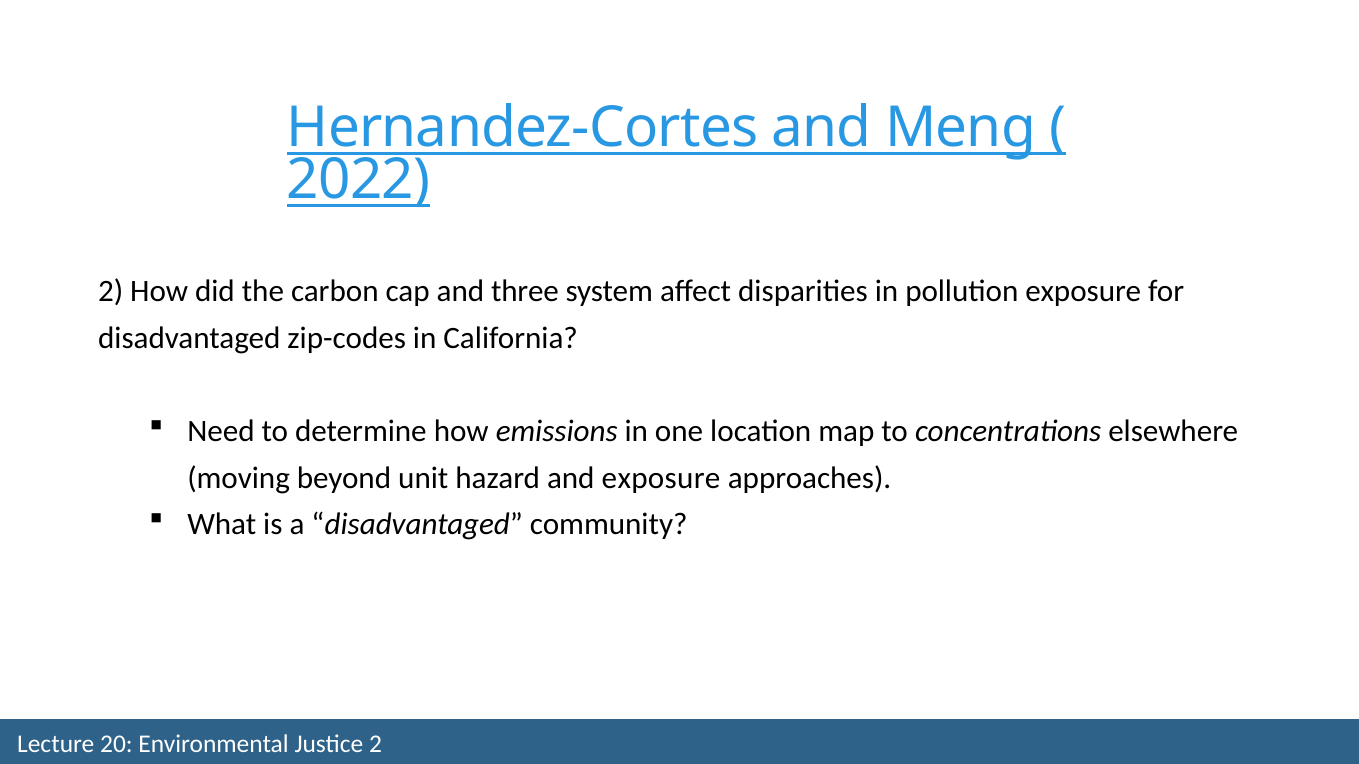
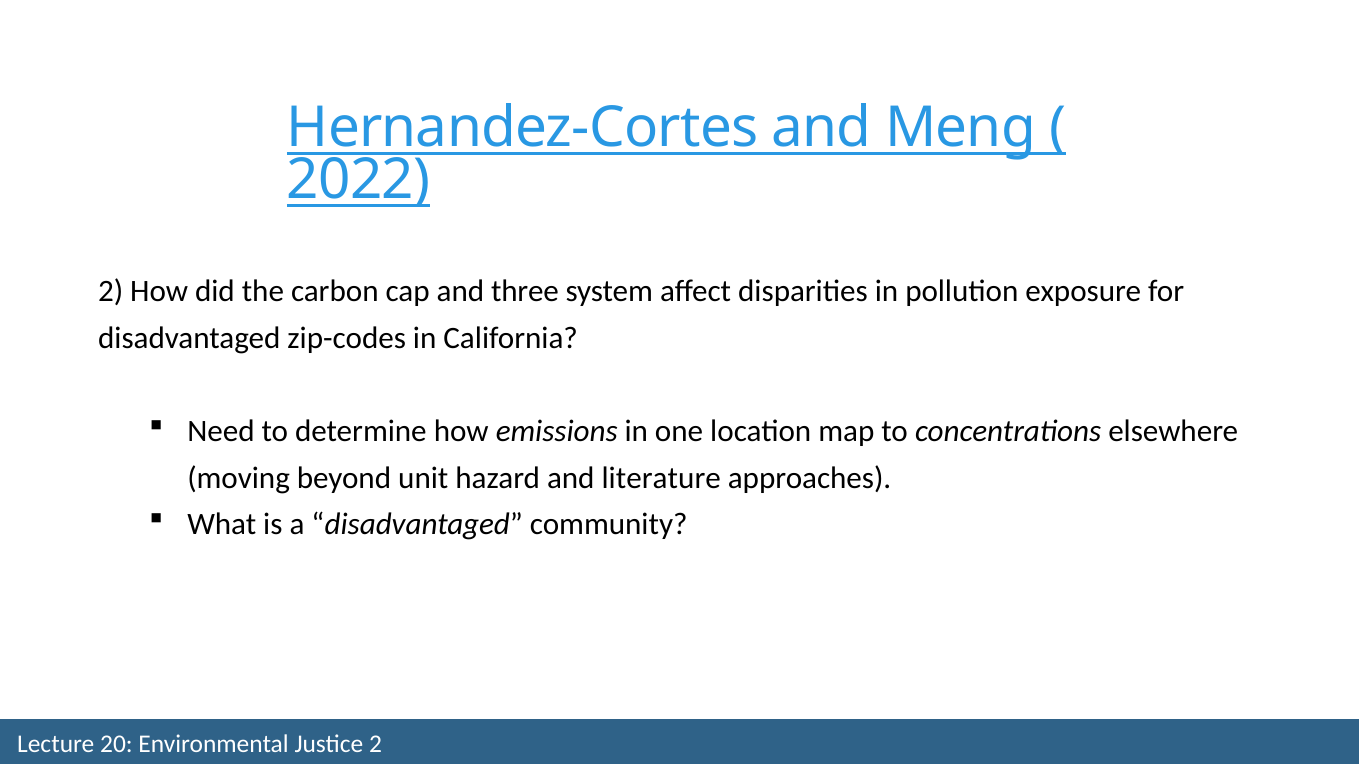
and exposure: exposure -> literature
